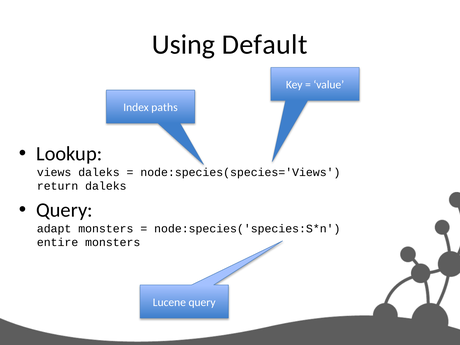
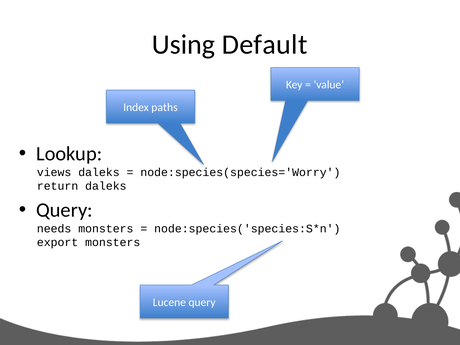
node:species(species='Views: node:species(species='Views -> node:species(species='Worry
adapt: adapt -> needs
entire: entire -> export
